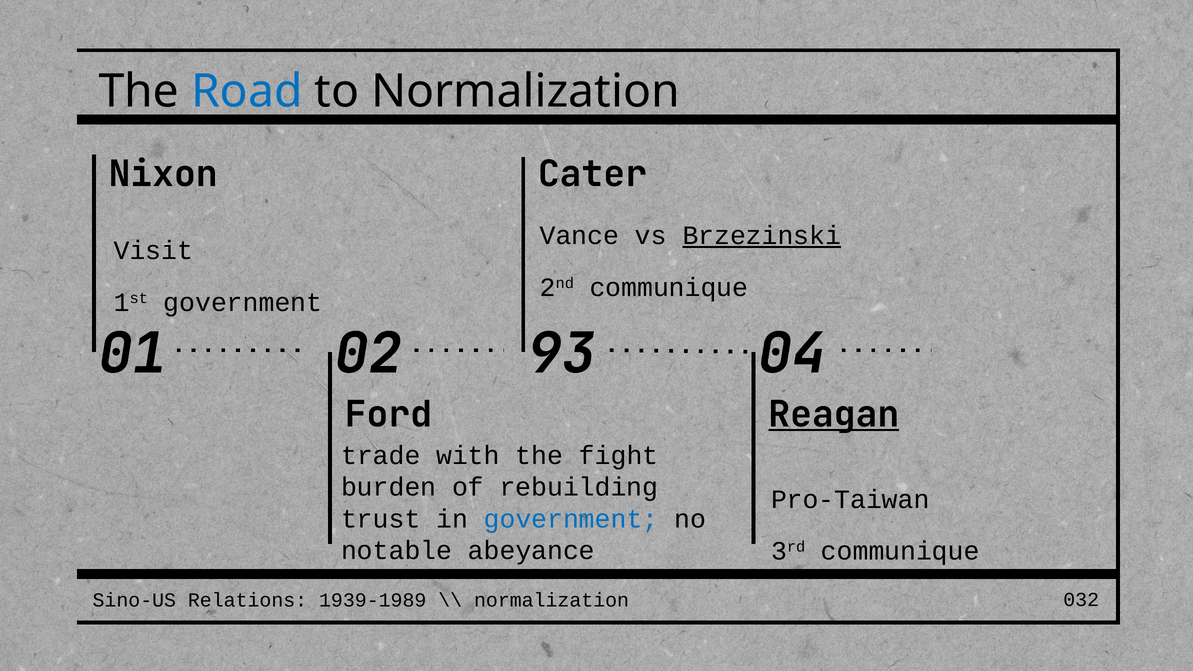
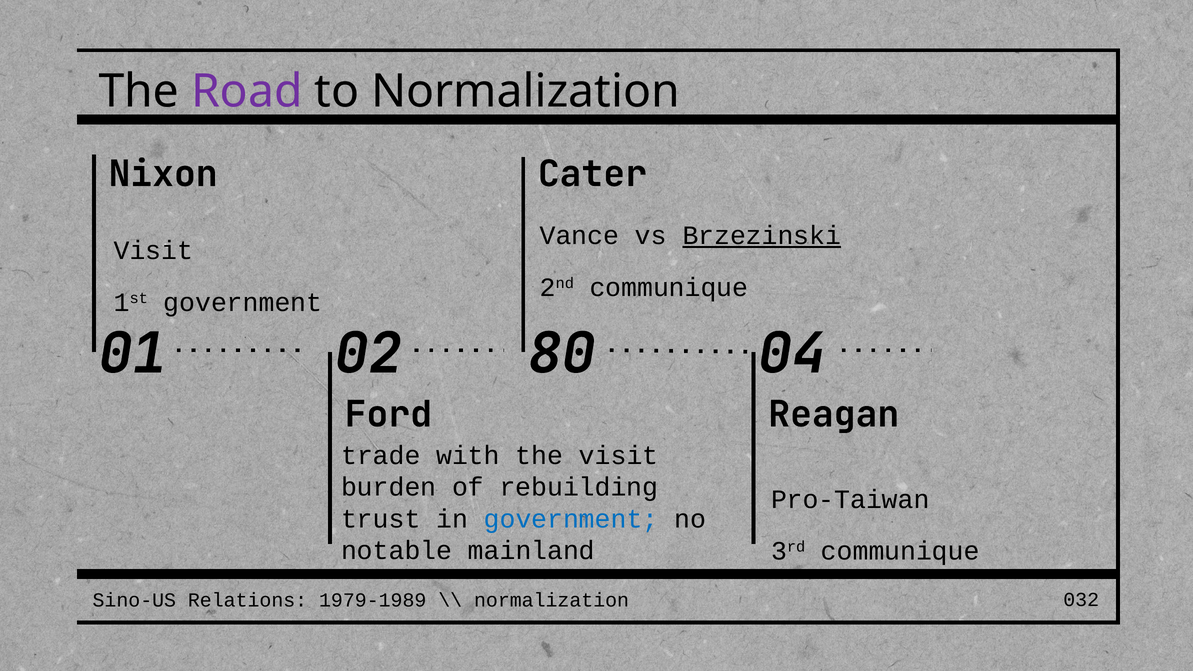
Road colour: blue -> purple
93: 93 -> 80
Reagan underline: present -> none
the fight: fight -> visit
abeyance: abeyance -> mainland
1939-1989: 1939-1989 -> 1979-1989
